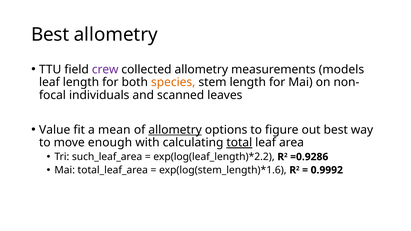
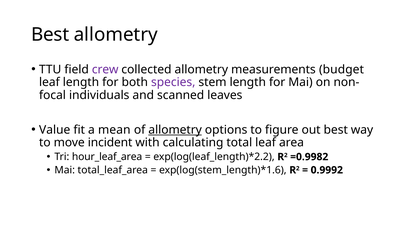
models: models -> budget
species colour: orange -> purple
enough: enough -> incident
total underline: present -> none
such_leaf_area: such_leaf_area -> hour_leaf_area
=0.9286: =0.9286 -> =0.9982
